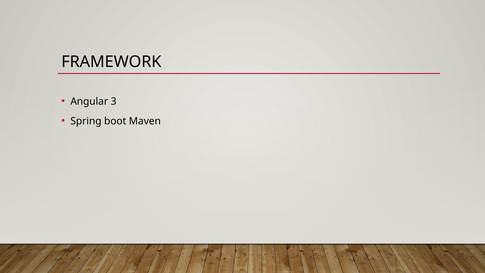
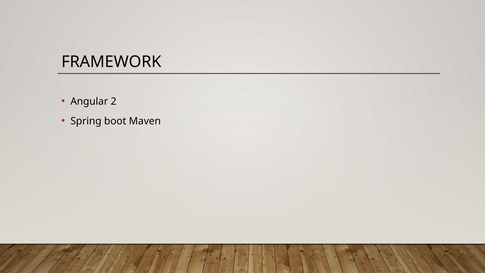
3: 3 -> 2
